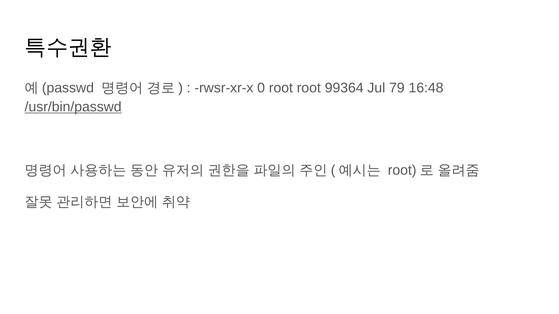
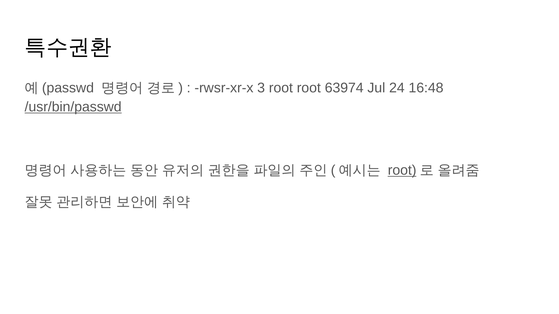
0: 0 -> 3
99364: 99364 -> 63974
79: 79 -> 24
root at (402, 171) underline: none -> present
